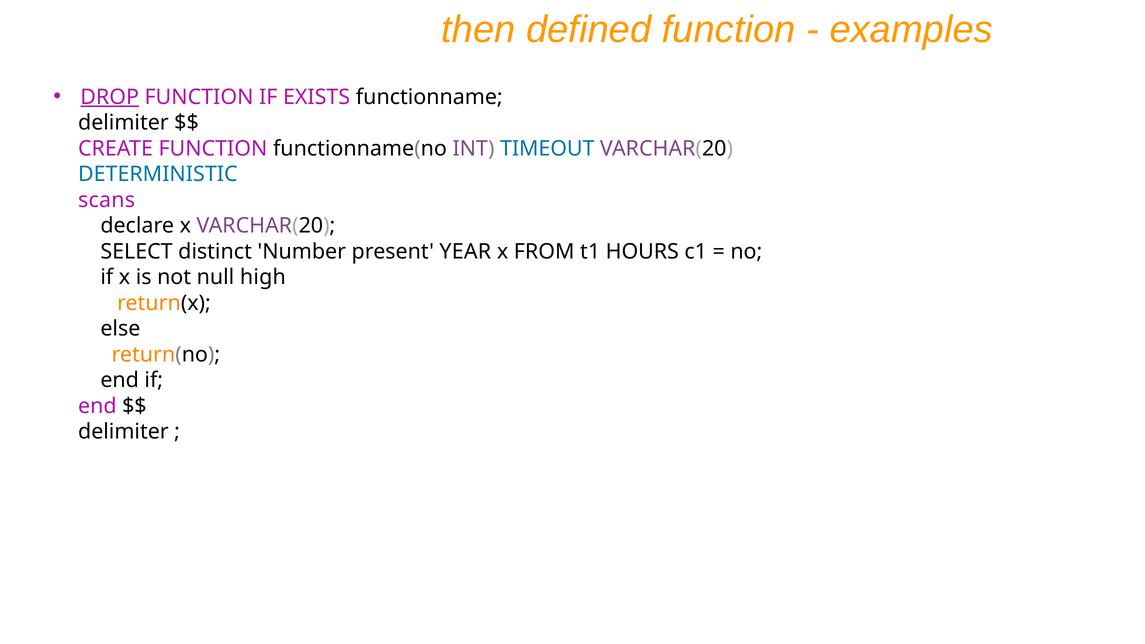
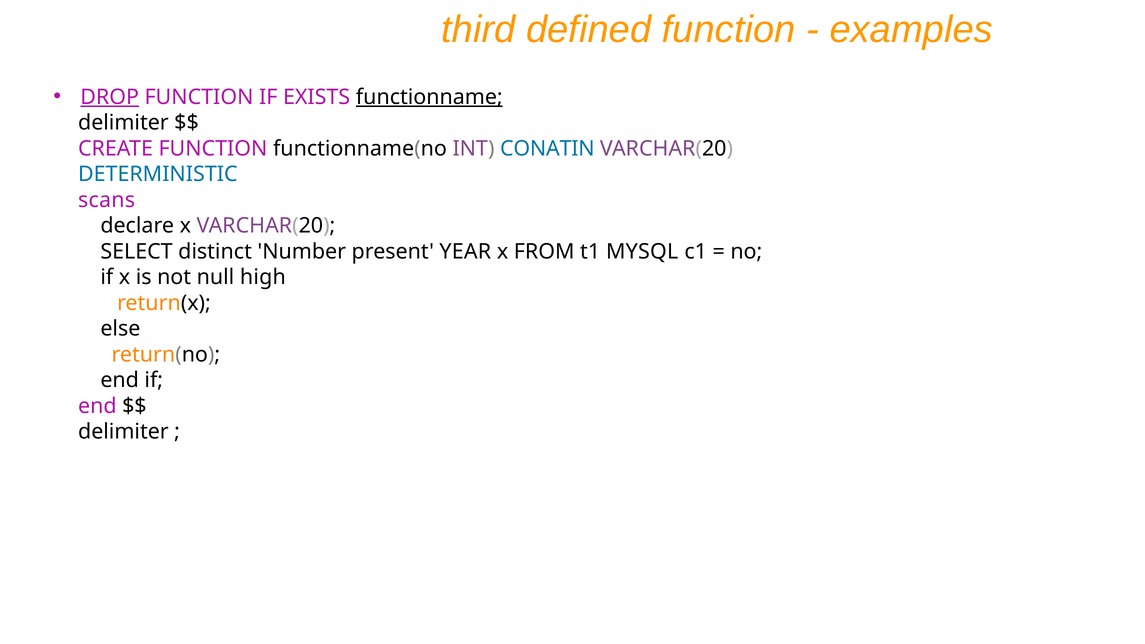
then: then -> third
functionname underline: none -> present
TIMEOUT: TIMEOUT -> CONATIN
HOURS: HOURS -> MYSQL
